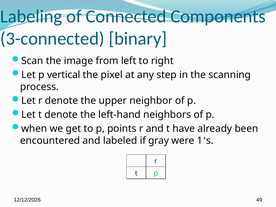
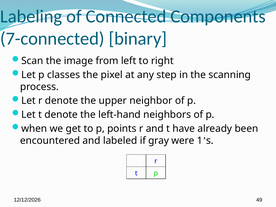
3-connected: 3-connected -> 7-connected
vertical: vertical -> classes
